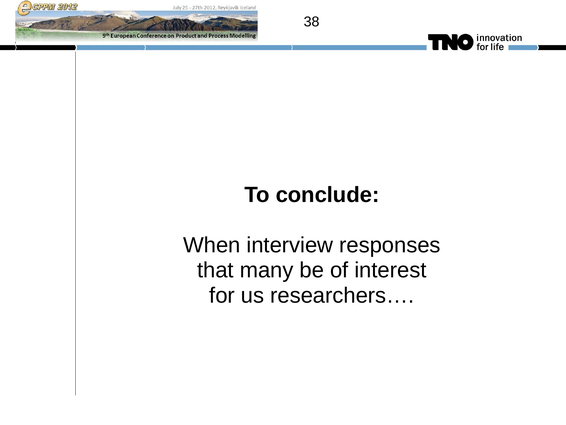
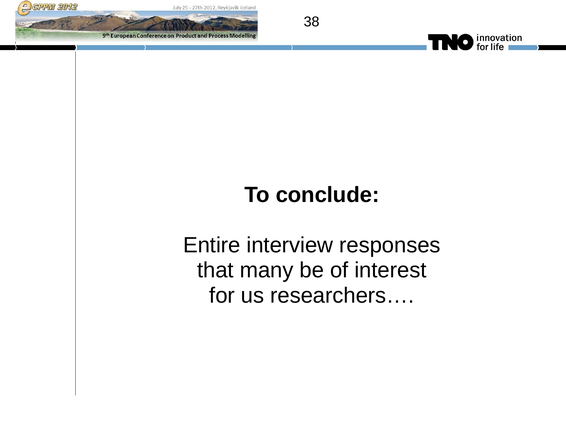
When: When -> Entire
